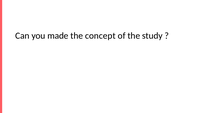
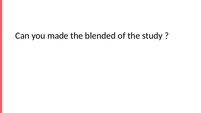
concept: concept -> blended
